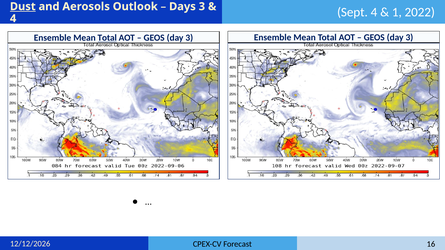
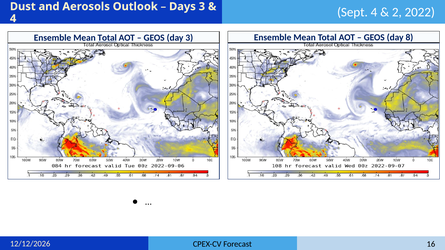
Dust underline: present -> none
1: 1 -> 2
3 at (409, 38): 3 -> 8
